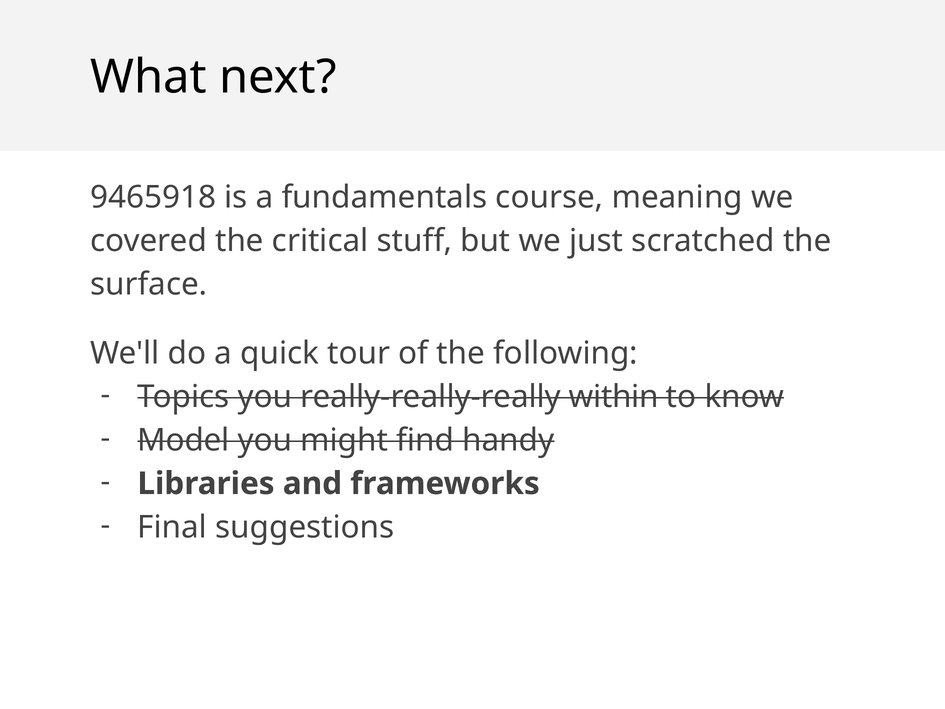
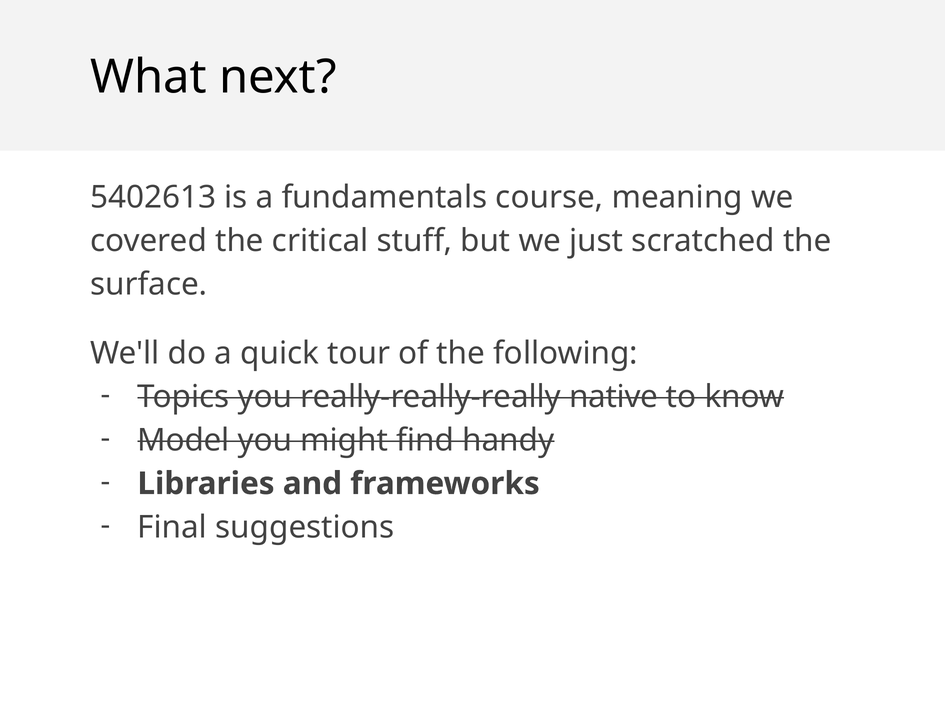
9465918: 9465918 -> 5402613
within: within -> native
